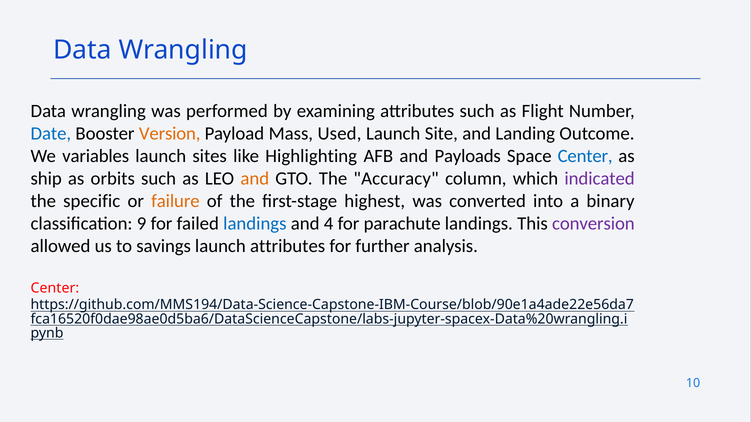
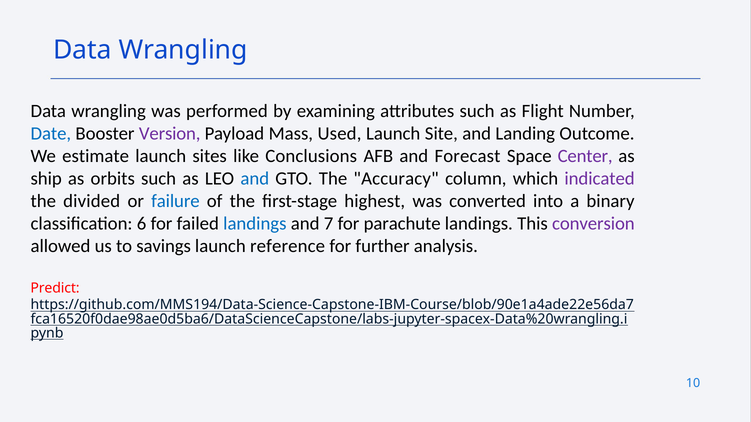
Version colour: orange -> purple
variables: variables -> estimate
Highlighting: Highlighting -> Conclusions
Payloads: Payloads -> Forecast
Center at (585, 156) colour: blue -> purple
and at (255, 179) colour: orange -> blue
specific: specific -> divided
failure colour: orange -> blue
9: 9 -> 6
4: 4 -> 7
launch attributes: attributes -> reference
Center at (55, 288): Center -> Predict
